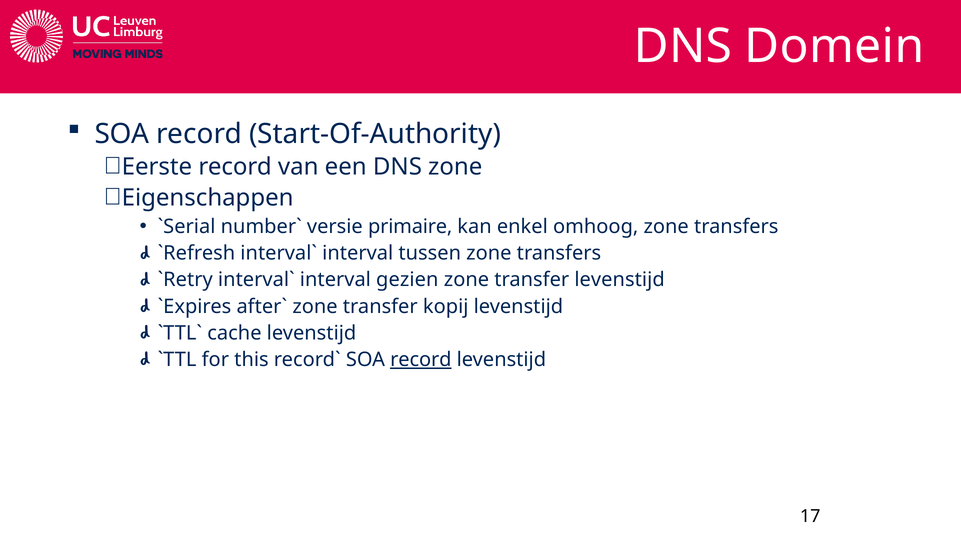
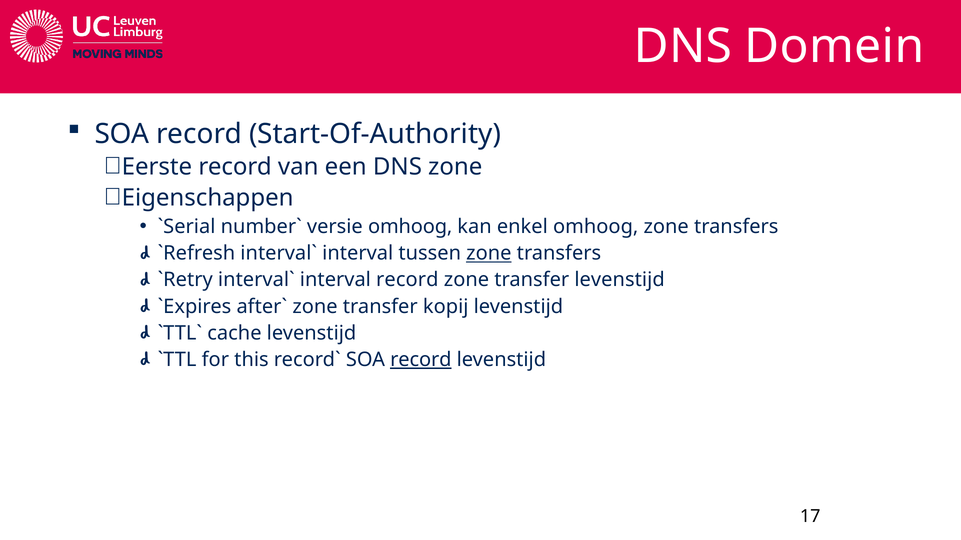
versie primaire: primaire -> omhoog
zone at (489, 254) underline: none -> present
interval gezien: gezien -> record
